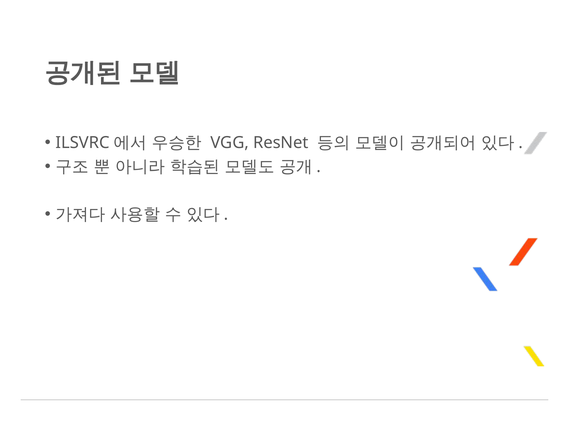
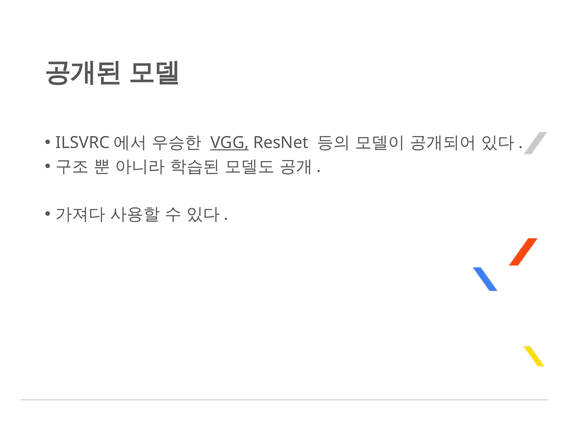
VGG underline: none -> present
